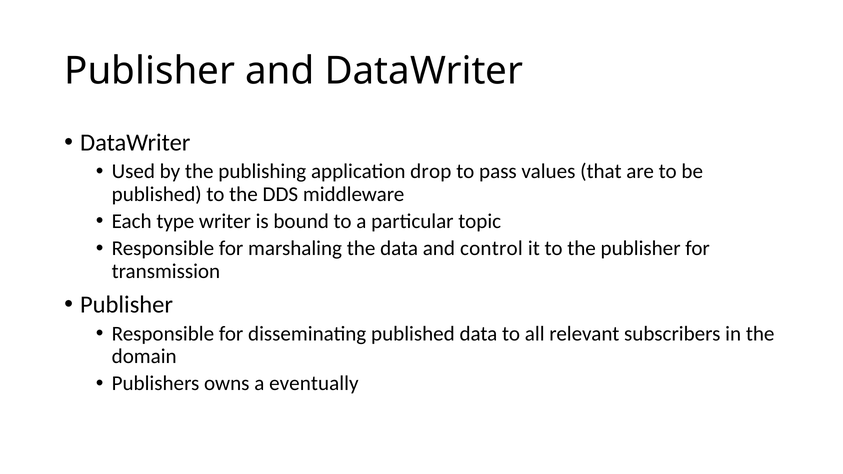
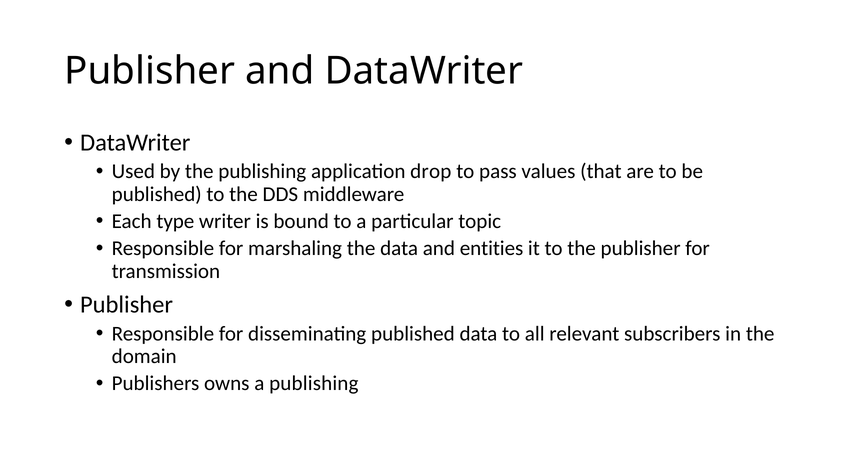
control: control -> entities
a eventually: eventually -> publishing
